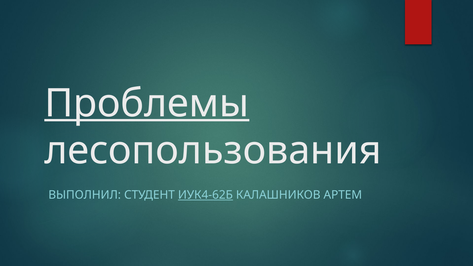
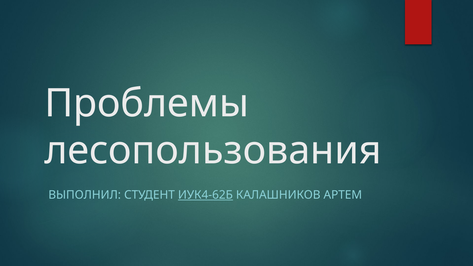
Проблемы underline: present -> none
